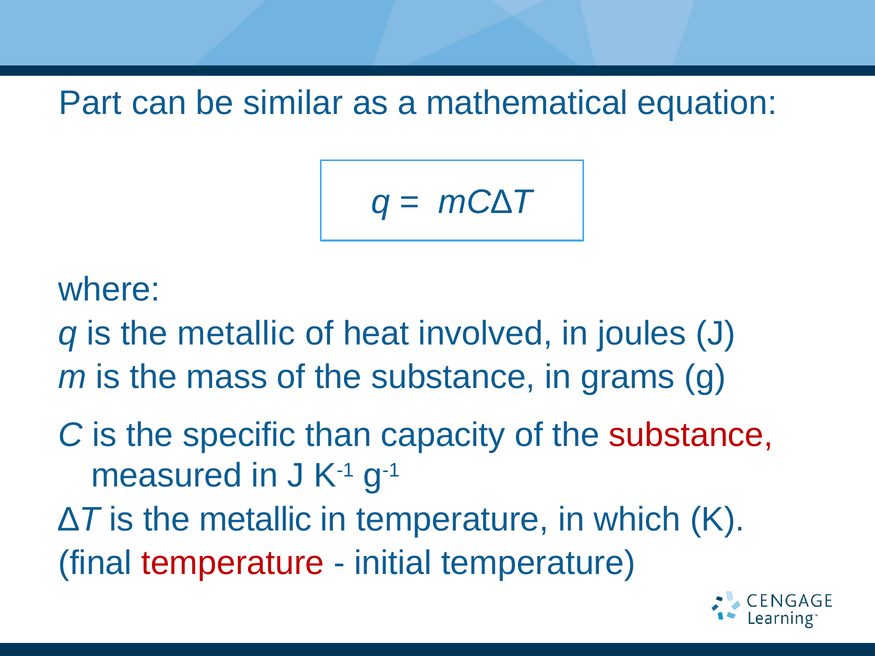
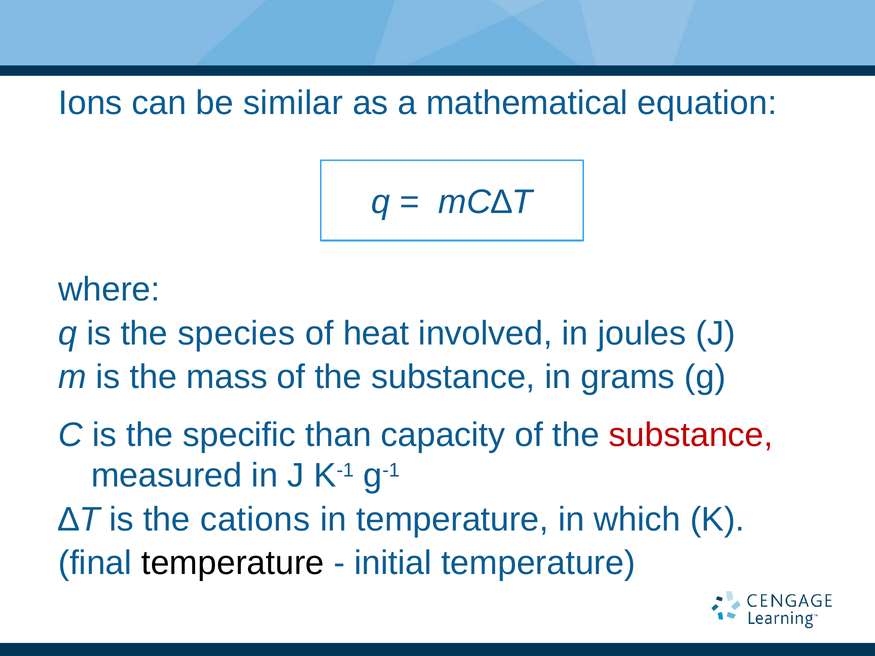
Part: Part -> Ions
q is the metallic: metallic -> species
∆T is the metallic: metallic -> cations
temperature at (233, 563) colour: red -> black
